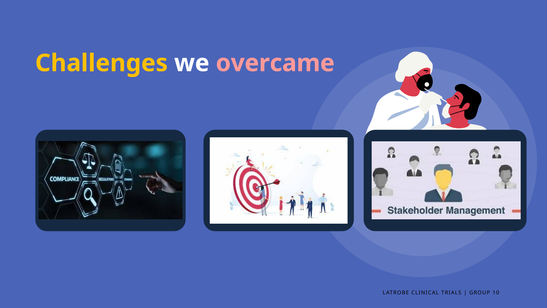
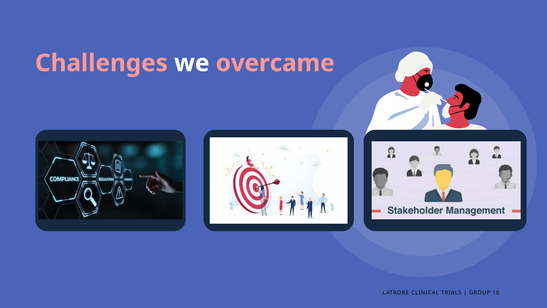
Challenges colour: yellow -> pink
